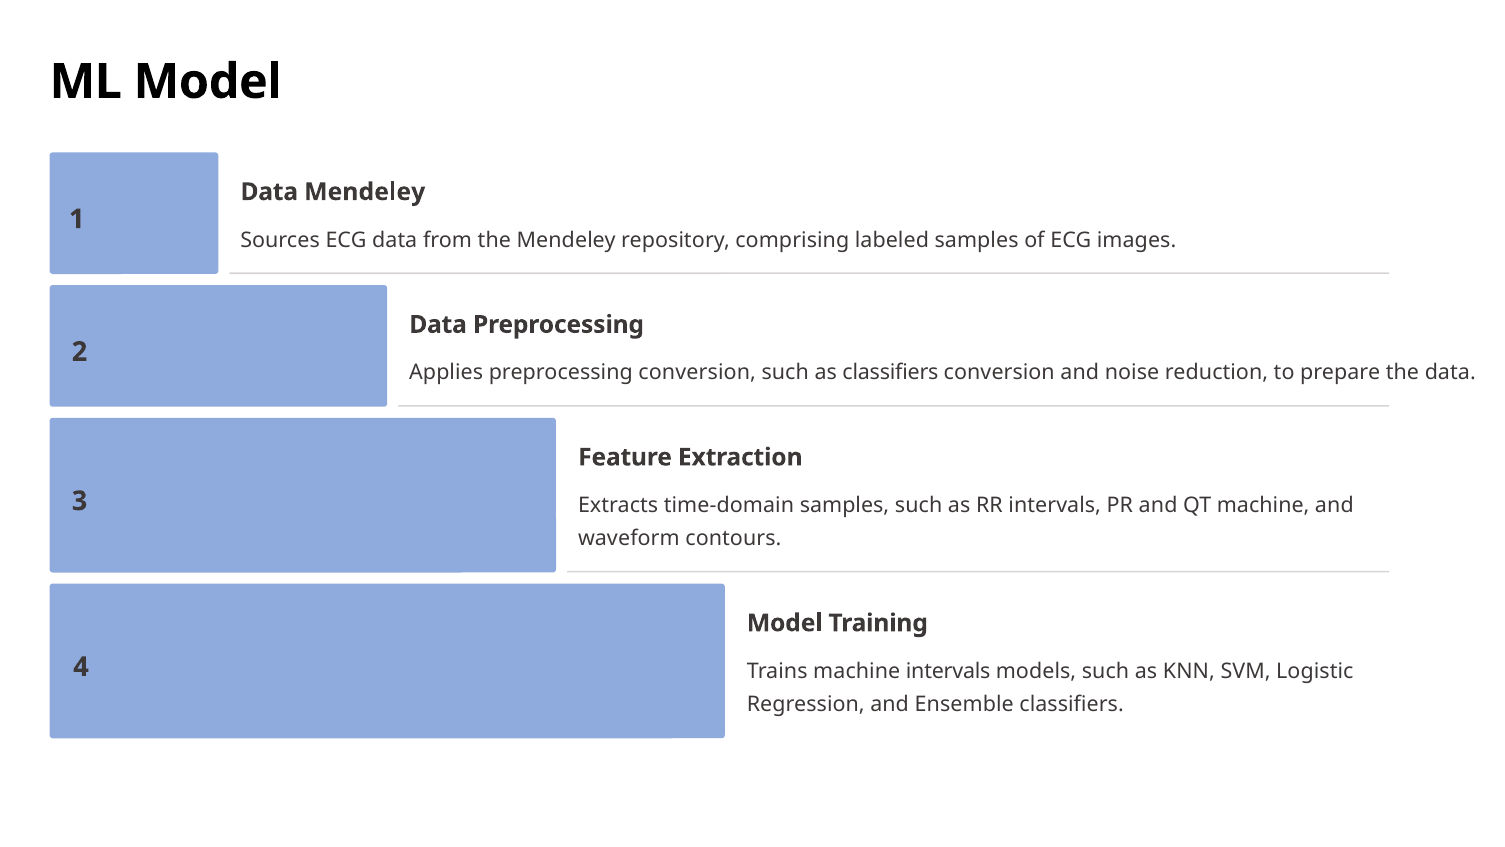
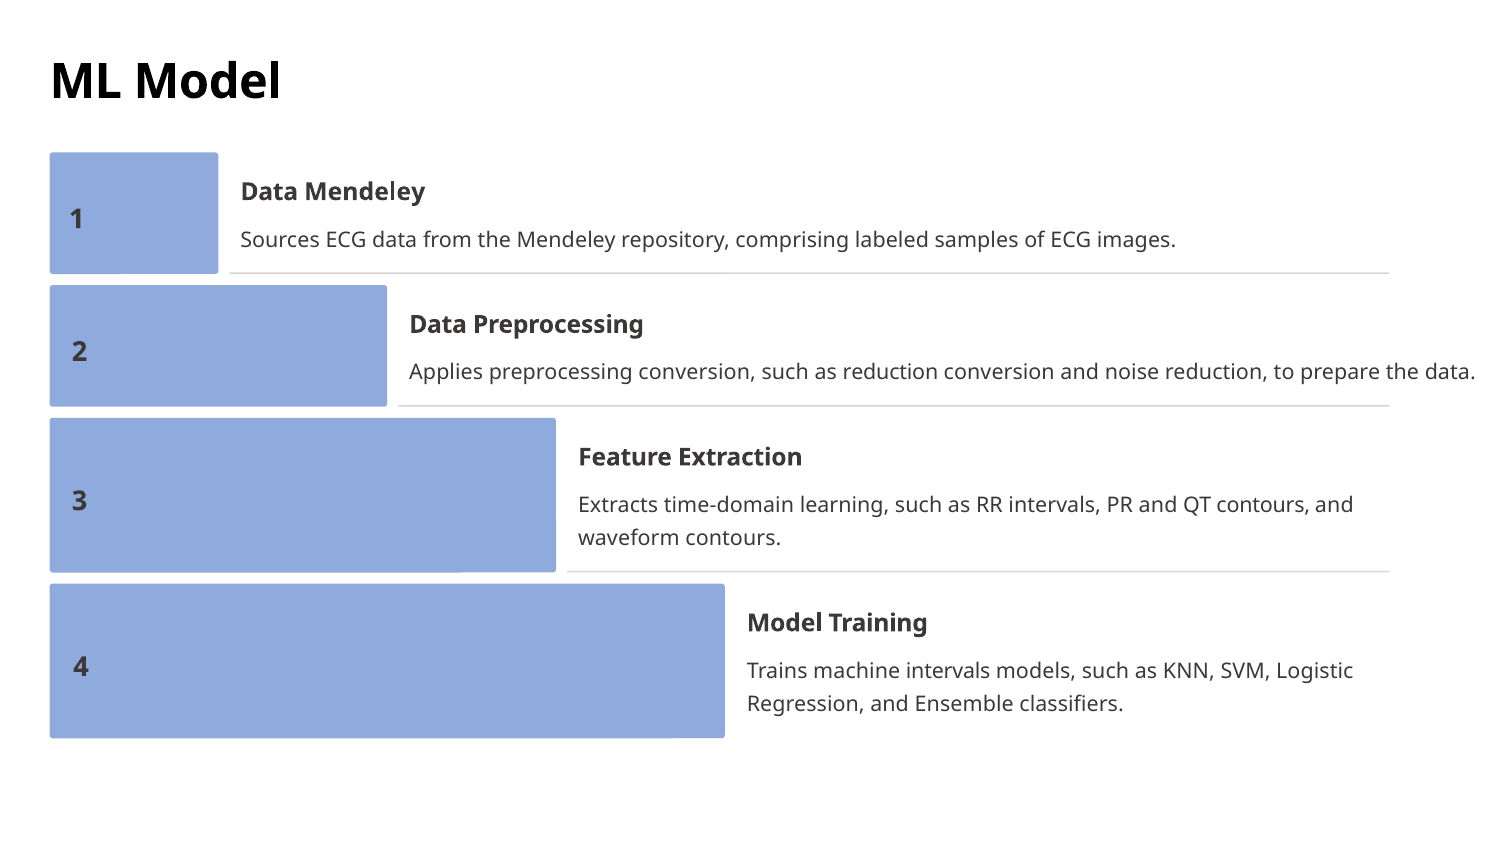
as classifiers: classifiers -> reduction
time-domain samples: samples -> learning
QT machine: machine -> contours
